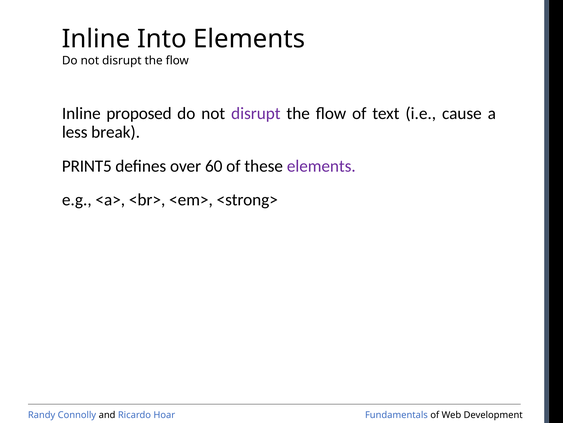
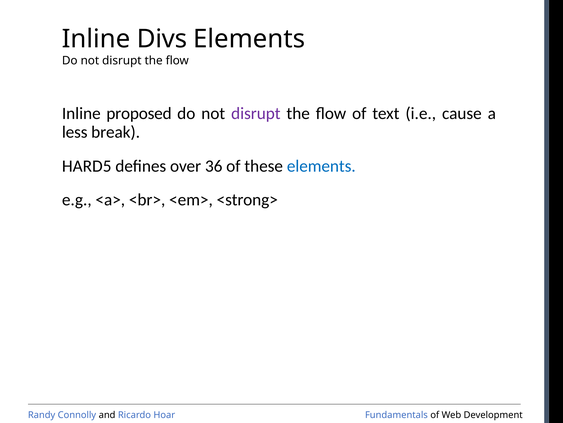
Into: Into -> Divs
PRINT5: PRINT5 -> HARD5
60: 60 -> 36
elements at (321, 166) colour: purple -> blue
